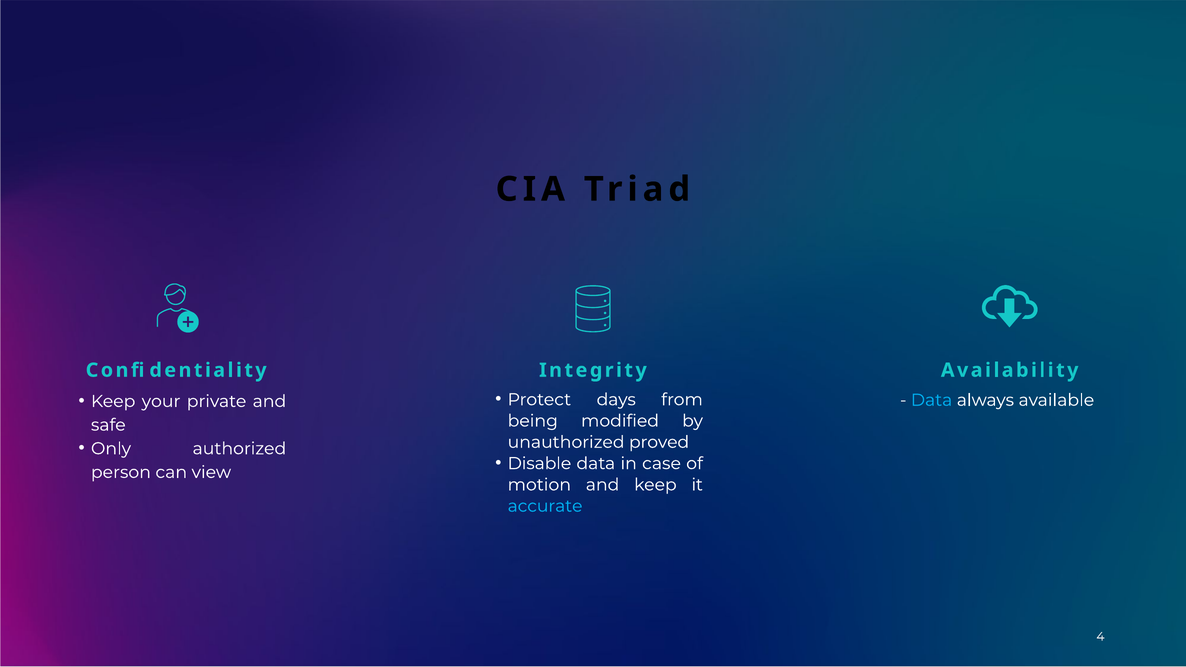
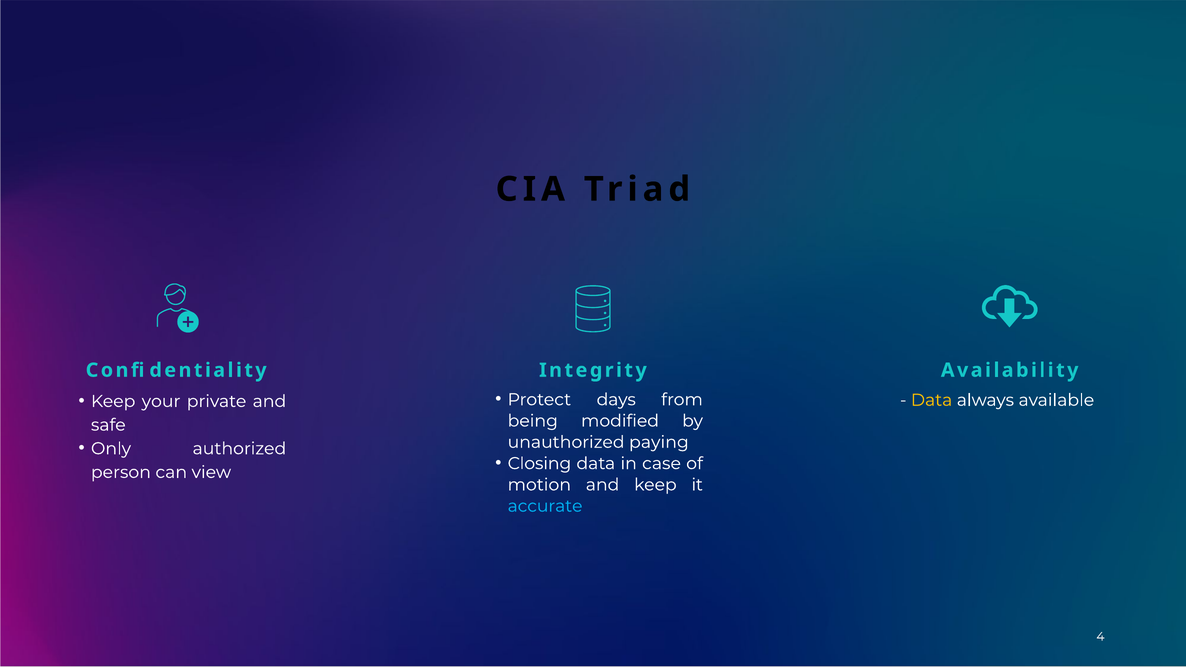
Data at (932, 400) colour: light blue -> yellow
proved: proved -> paying
Disable: Disable -> Closing
